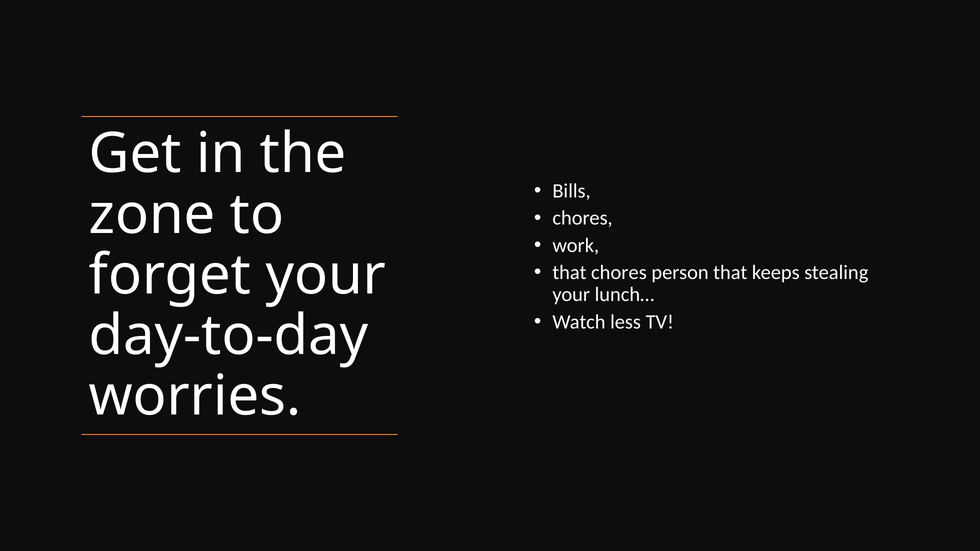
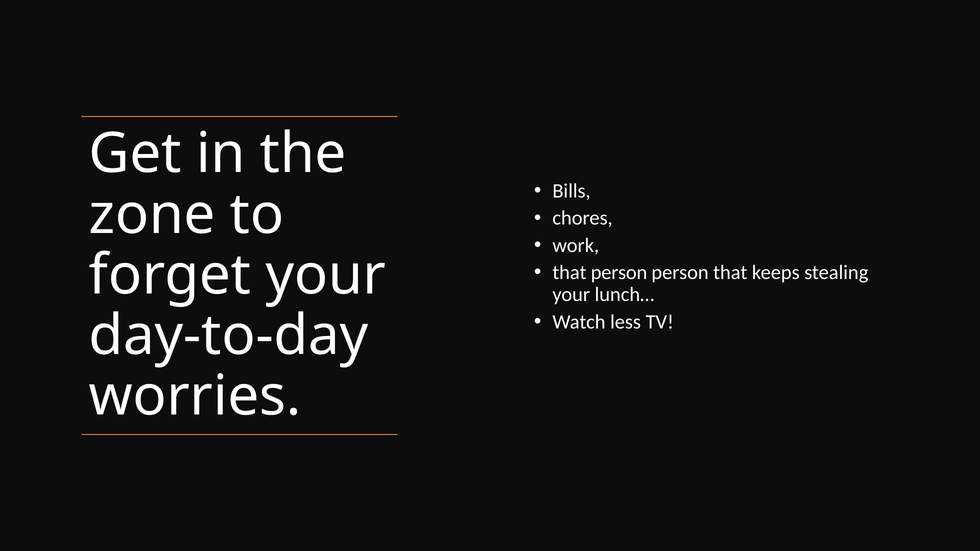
that chores: chores -> person
